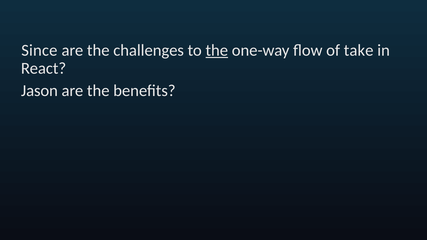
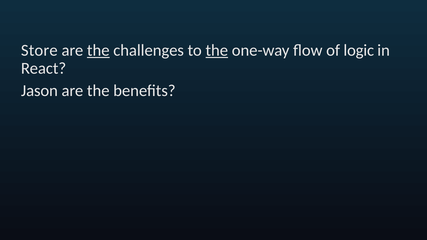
Since: Since -> Store
the at (98, 50) underline: none -> present
take: take -> logic
